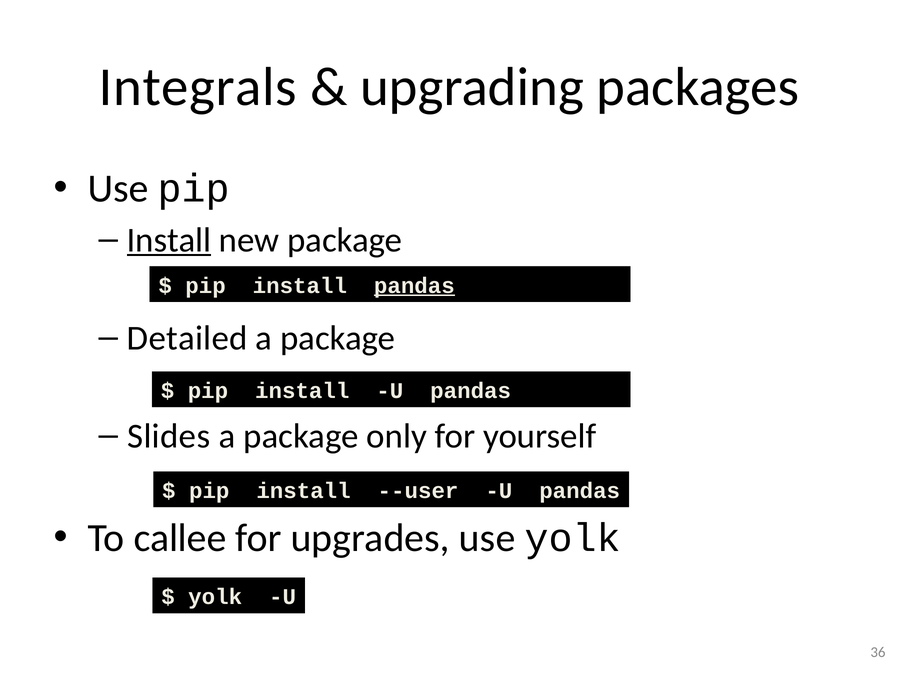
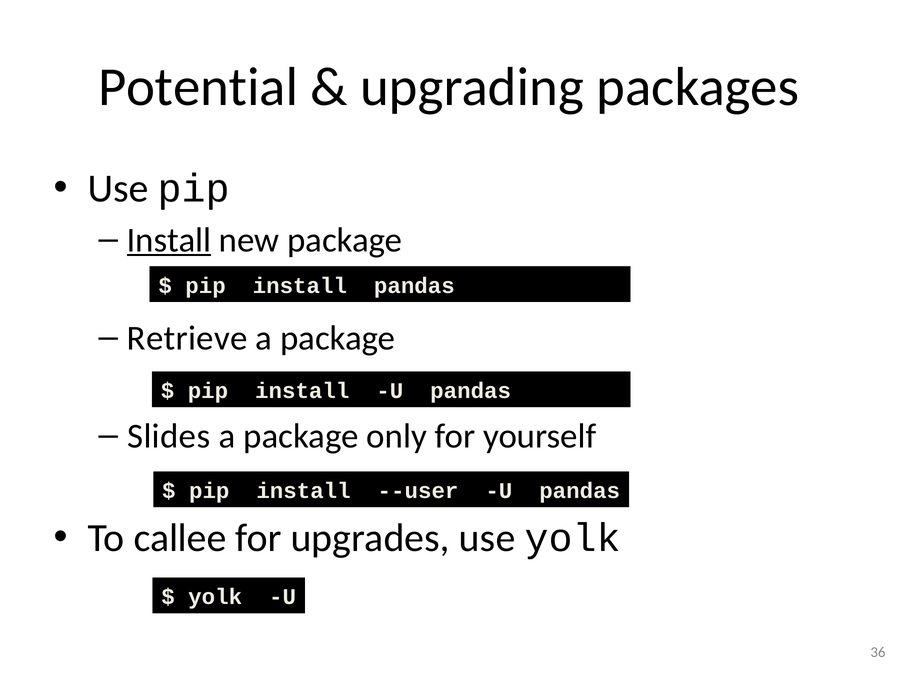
Integrals: Integrals -> Potential
pandas at (414, 285) underline: present -> none
Detailed: Detailed -> Retrieve
